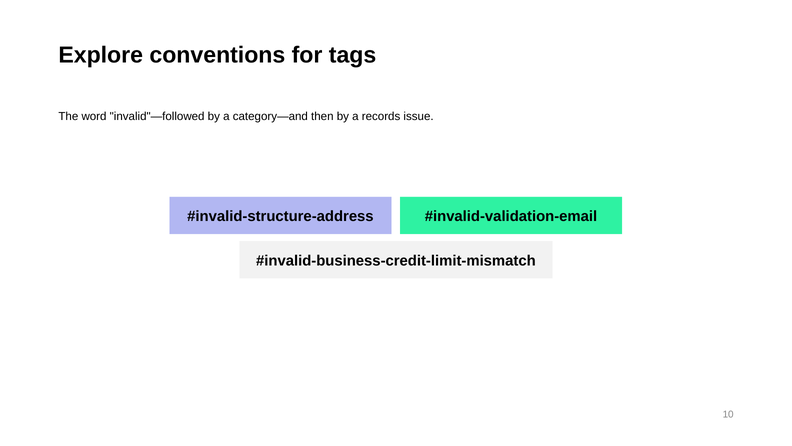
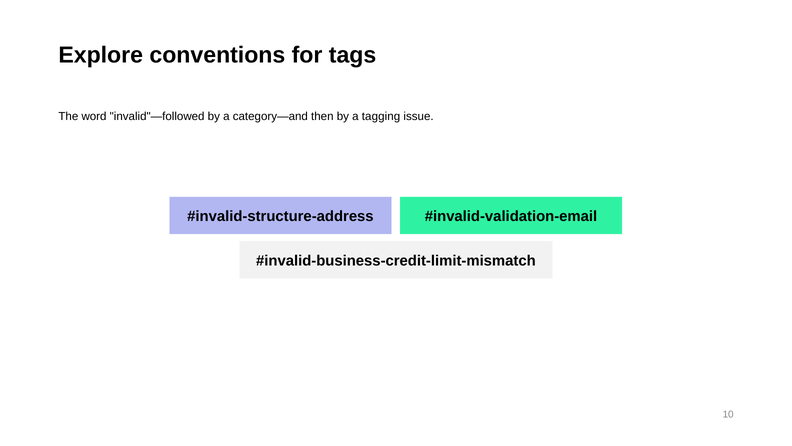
records: records -> tagging
